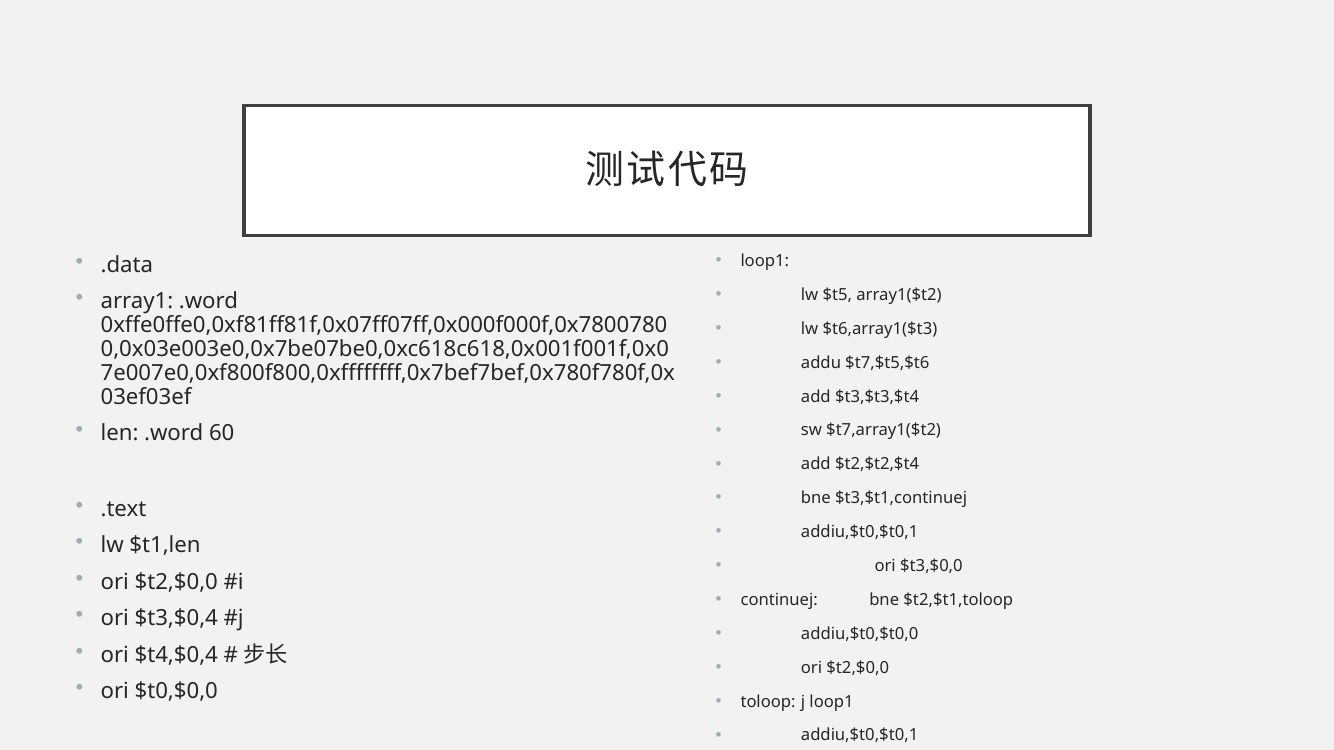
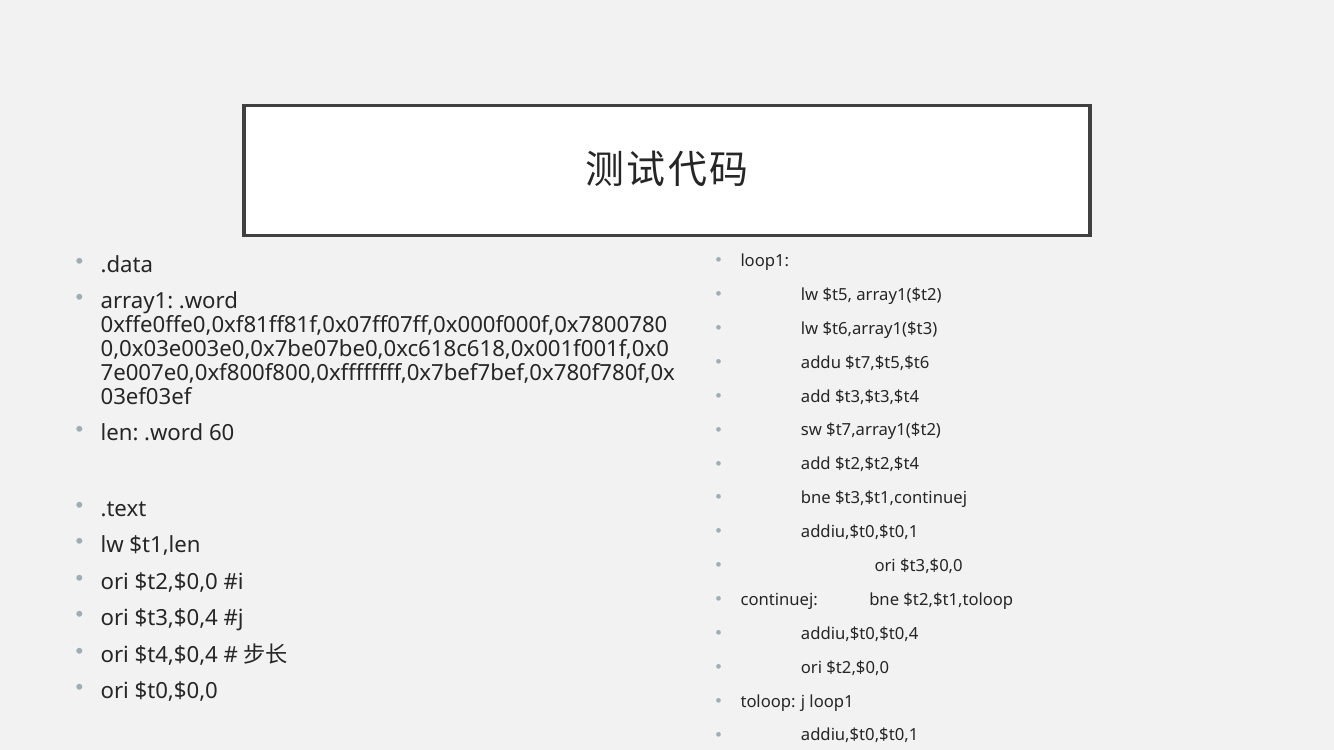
addiu,$t0,$t0,0: addiu,$t0,$t0,0 -> addiu,$t0,$t0,4
